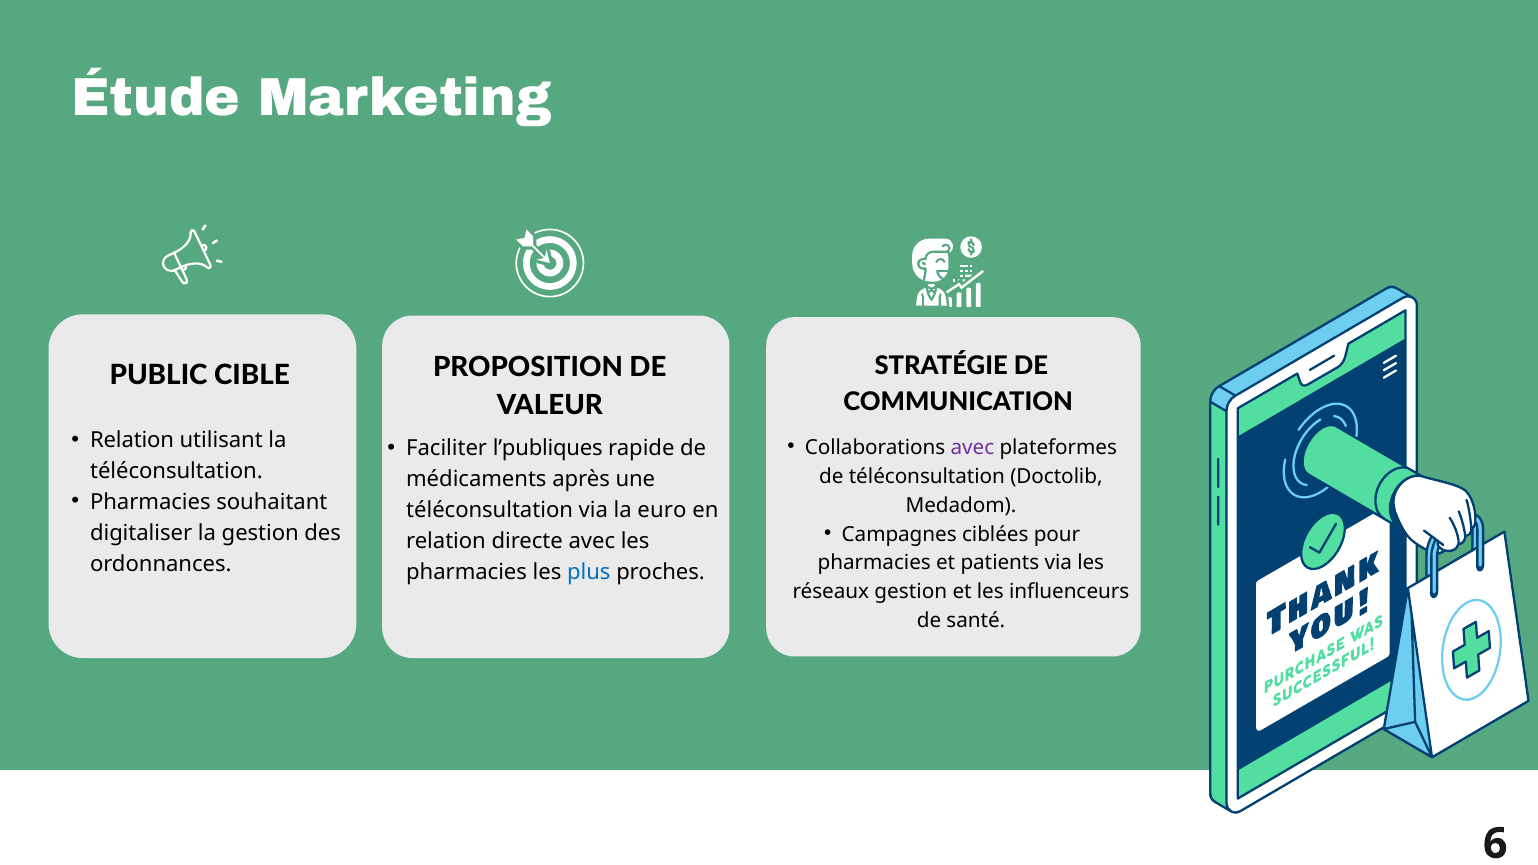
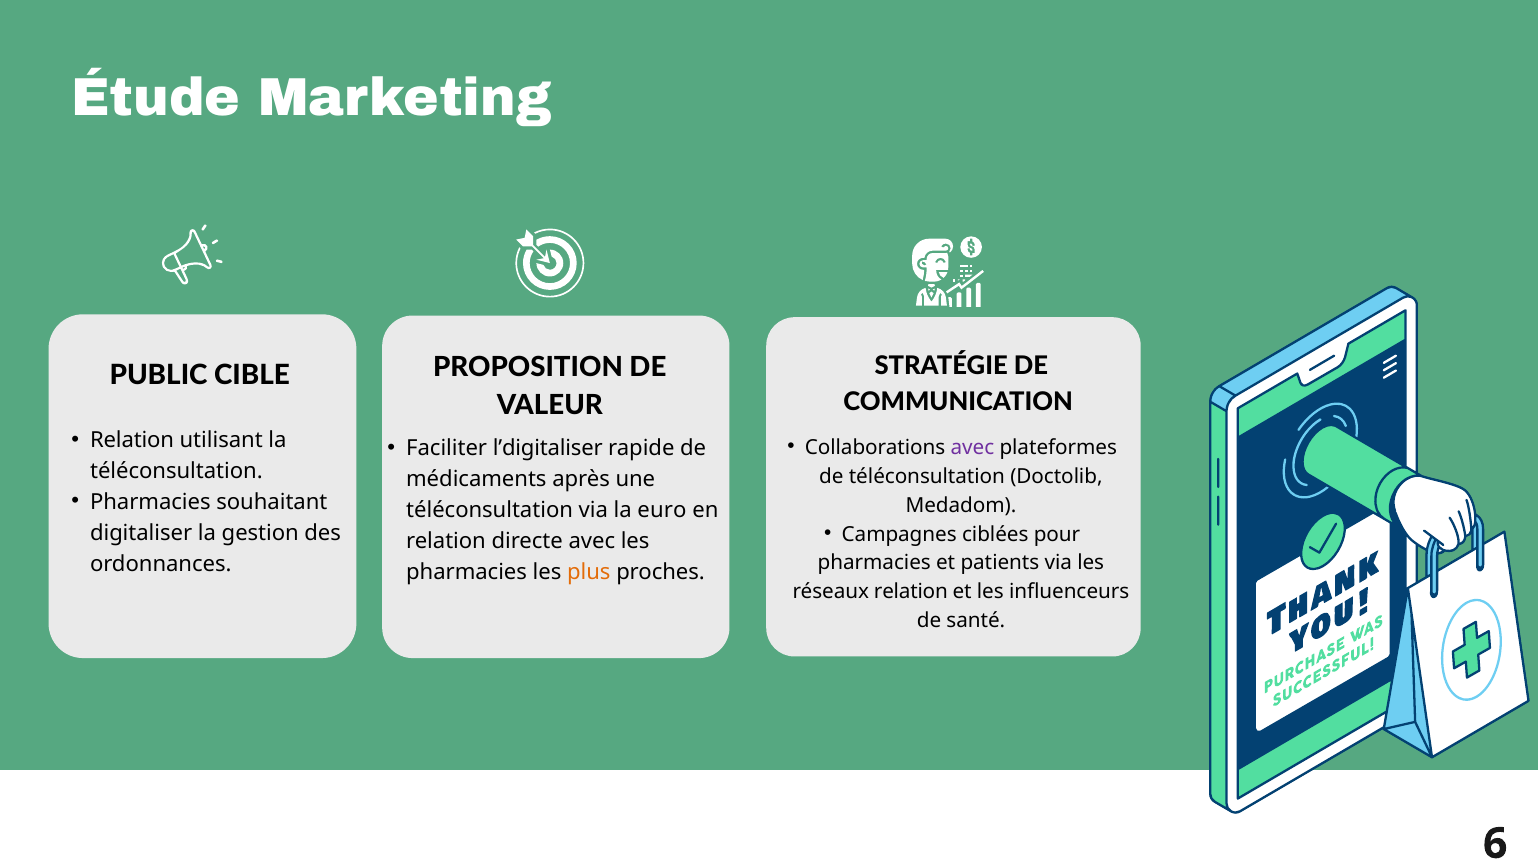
l’publiques: l’publiques -> l’digitaliser
plus colour: blue -> orange
réseaux gestion: gestion -> relation
